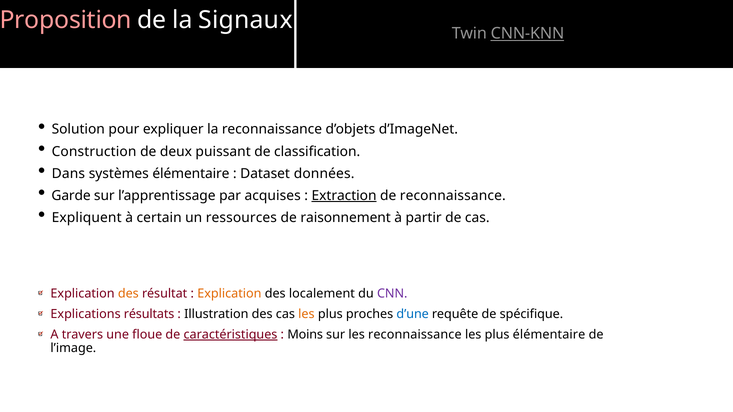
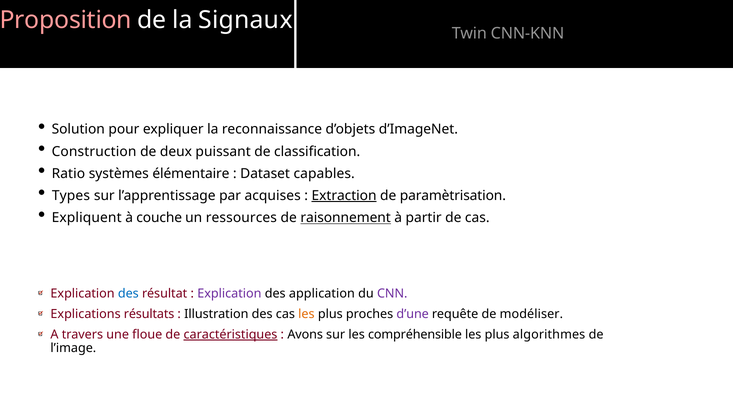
CNN-KNN underline: present -> none
Dans: Dans -> Ratio
données: données -> capables
Garde: Garde -> Types
de reconnaissance: reconnaissance -> paramètrisation
certain: certain -> couche
raisonnement underline: none -> present
des at (128, 294) colour: orange -> blue
Explication at (229, 294) colour: orange -> purple
localement: localement -> application
d’une colour: blue -> purple
spécifique: spécifique -> modéliser
Moins: Moins -> Avons
les reconnaissance: reconnaissance -> compréhensible
plus élémentaire: élémentaire -> algorithmes
